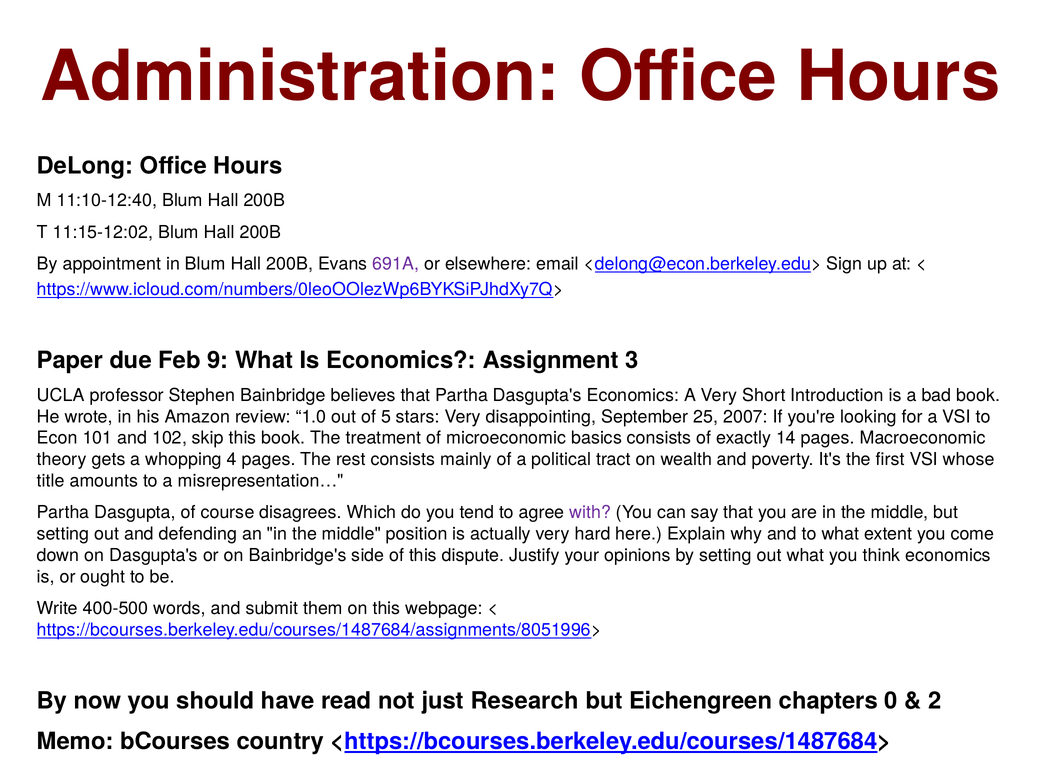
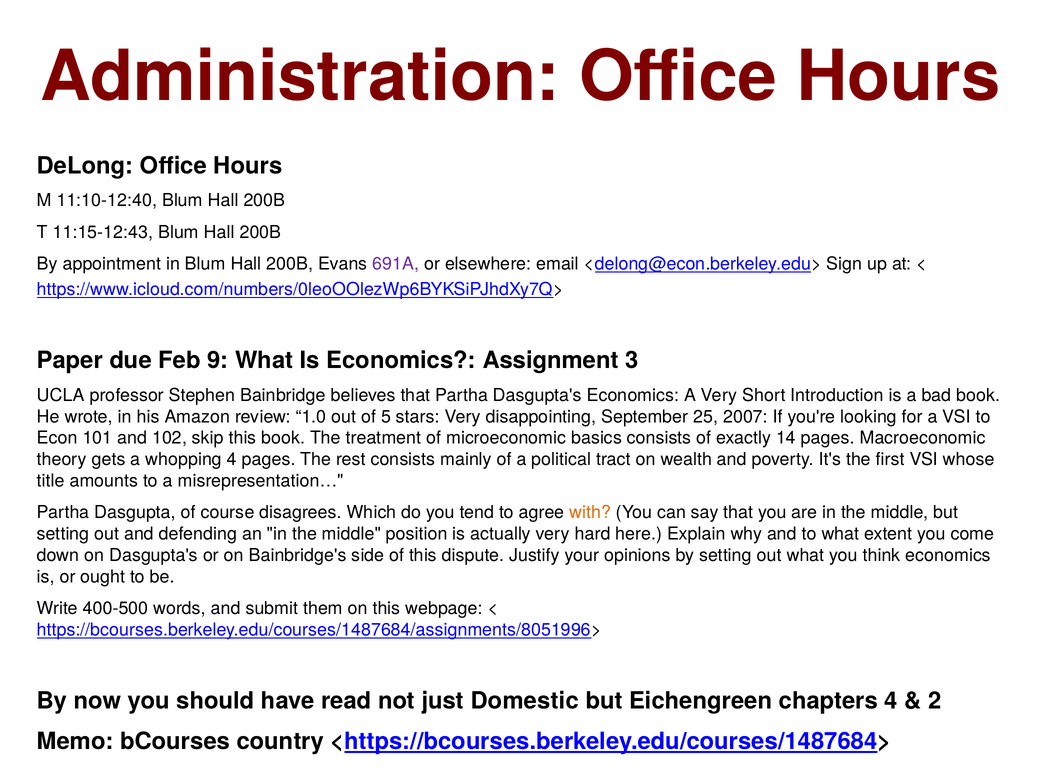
11:15-12:02: 11:15-12:02 -> 11:15-12:43
with colour: purple -> orange
Research: Research -> Domestic
chapters 0: 0 -> 4
